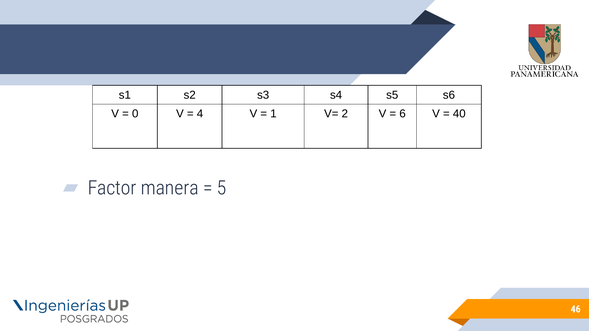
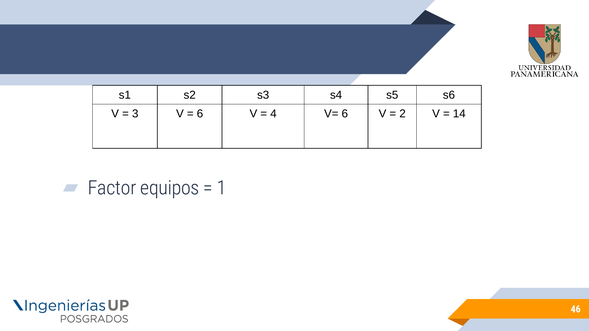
0: 0 -> 3
4 at (200, 114): 4 -> 6
1: 1 -> 4
V= 2: 2 -> 6
6: 6 -> 2
40: 40 -> 14
manera: manera -> equipos
5: 5 -> 1
